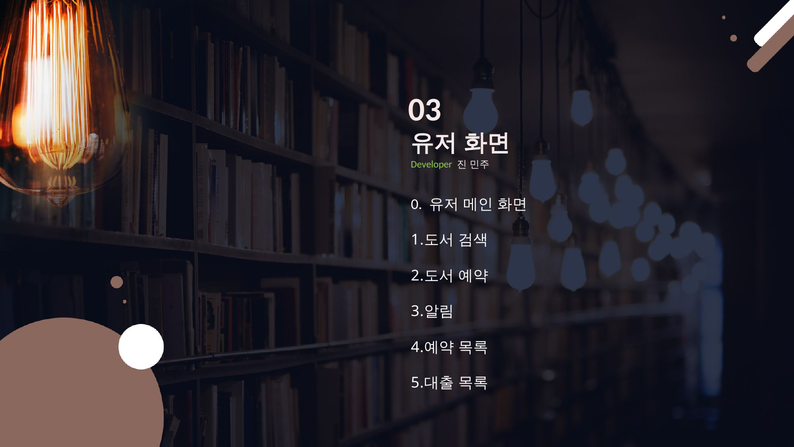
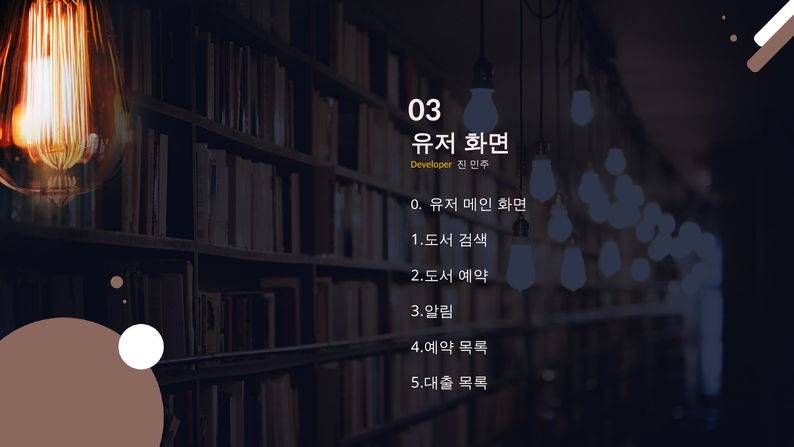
Developer colour: light green -> yellow
